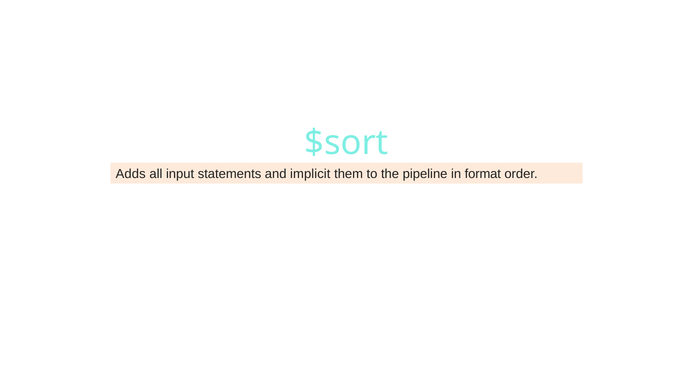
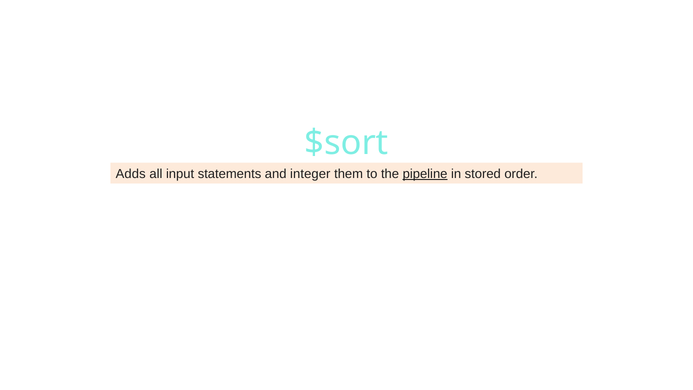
implicit: implicit -> integer
pipeline underline: none -> present
format: format -> stored
